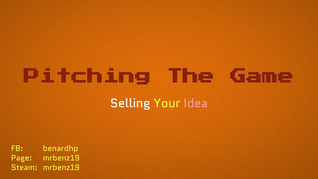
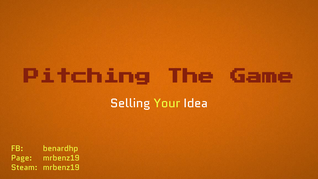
Idea colour: pink -> white
